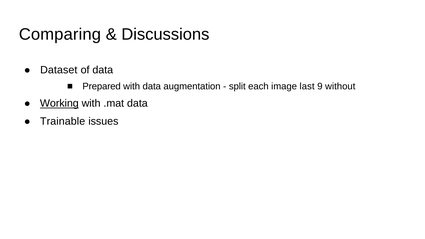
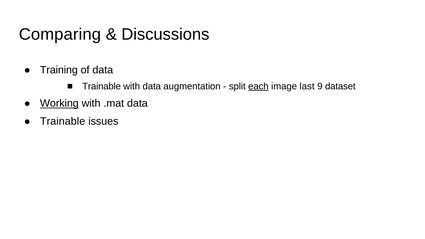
Dataset: Dataset -> Training
Prepared at (102, 86): Prepared -> Trainable
each underline: none -> present
without: without -> dataset
